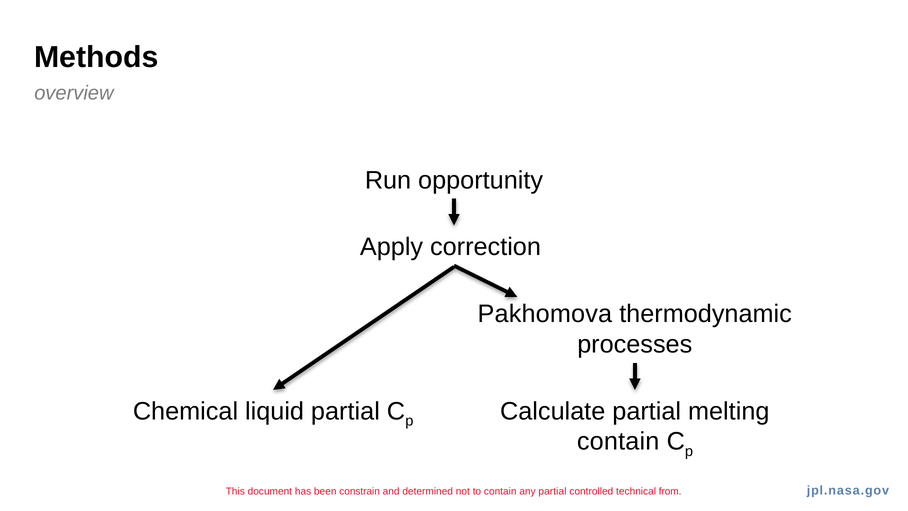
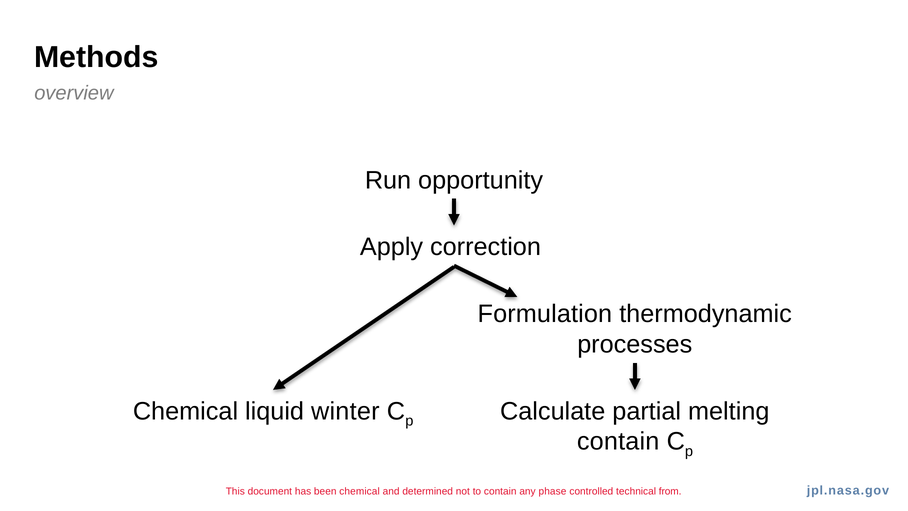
Pakhomova: Pakhomova -> Formulation
liquid partial: partial -> winter
been constrain: constrain -> chemical
any partial: partial -> phase
